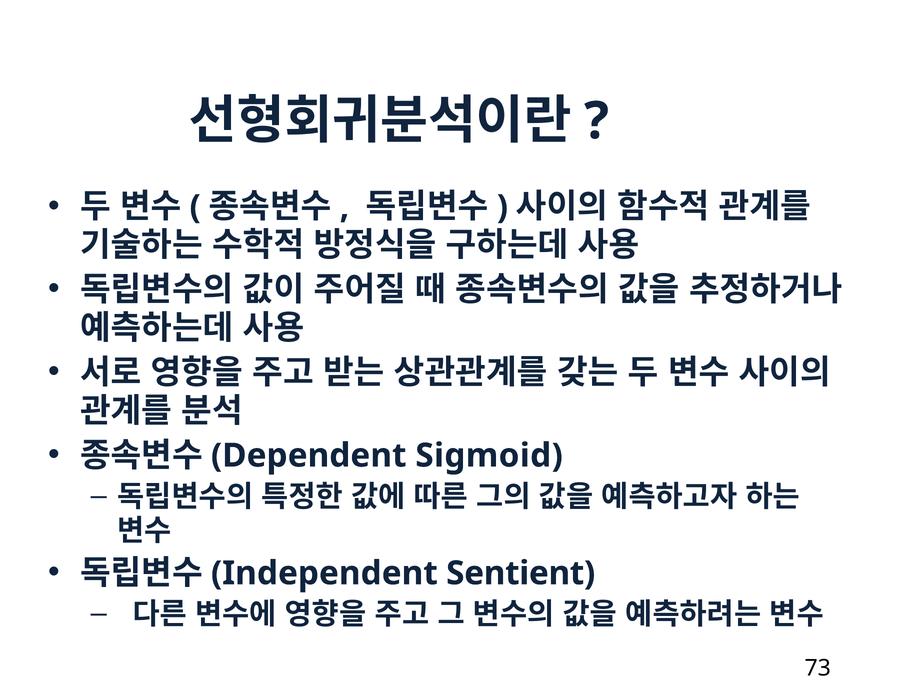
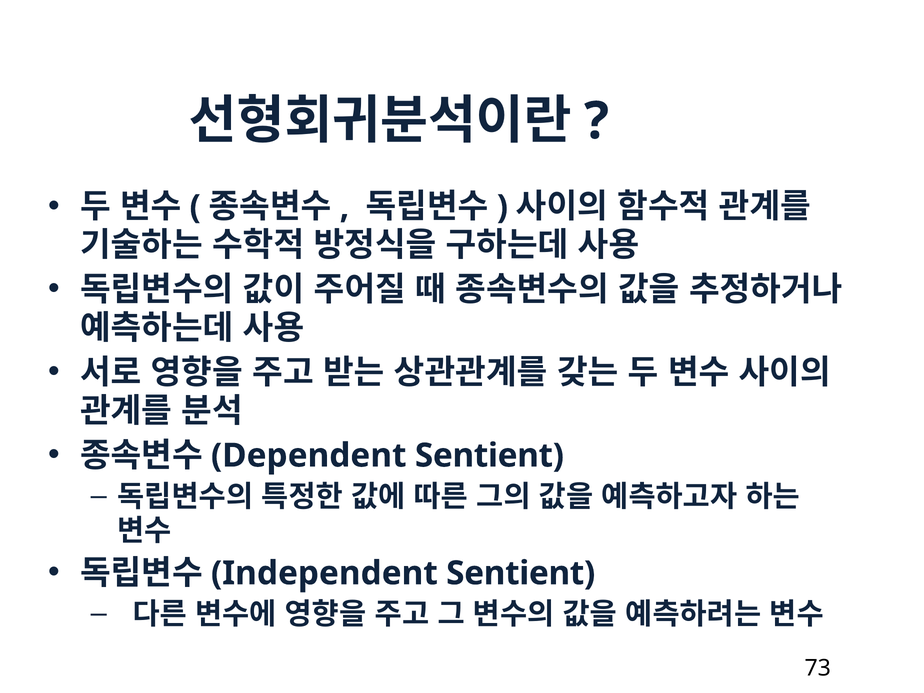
Sigmoid at (489, 456): Sigmoid -> Sentient
